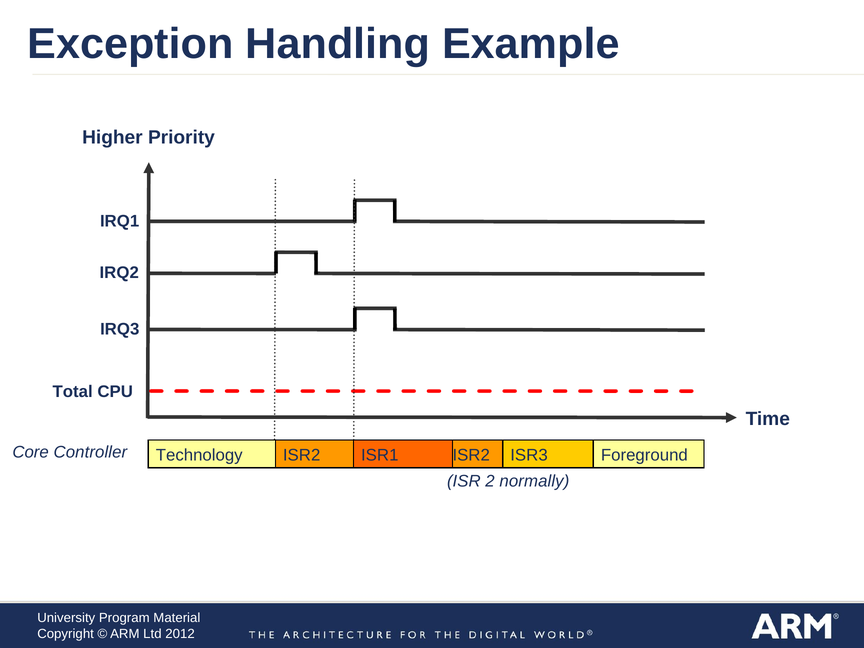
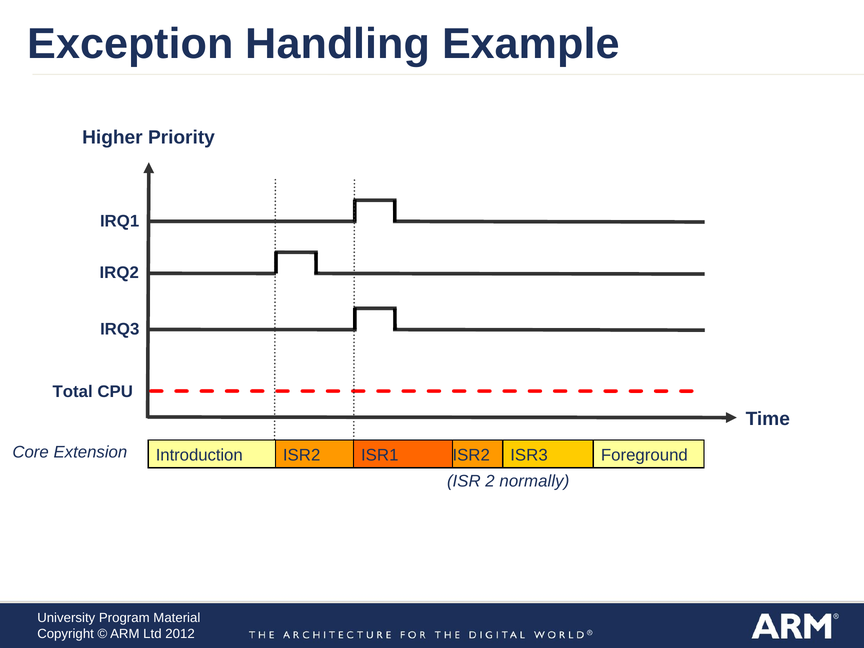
Controller: Controller -> Extension
Technology: Technology -> Introduction
